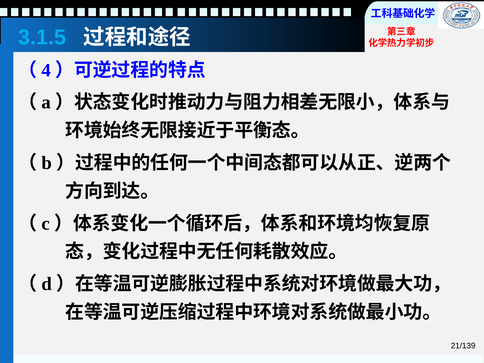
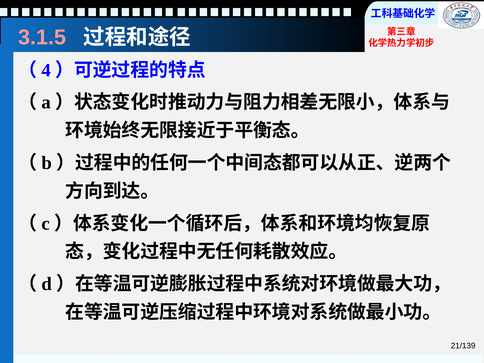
3.1.5 colour: light blue -> pink
